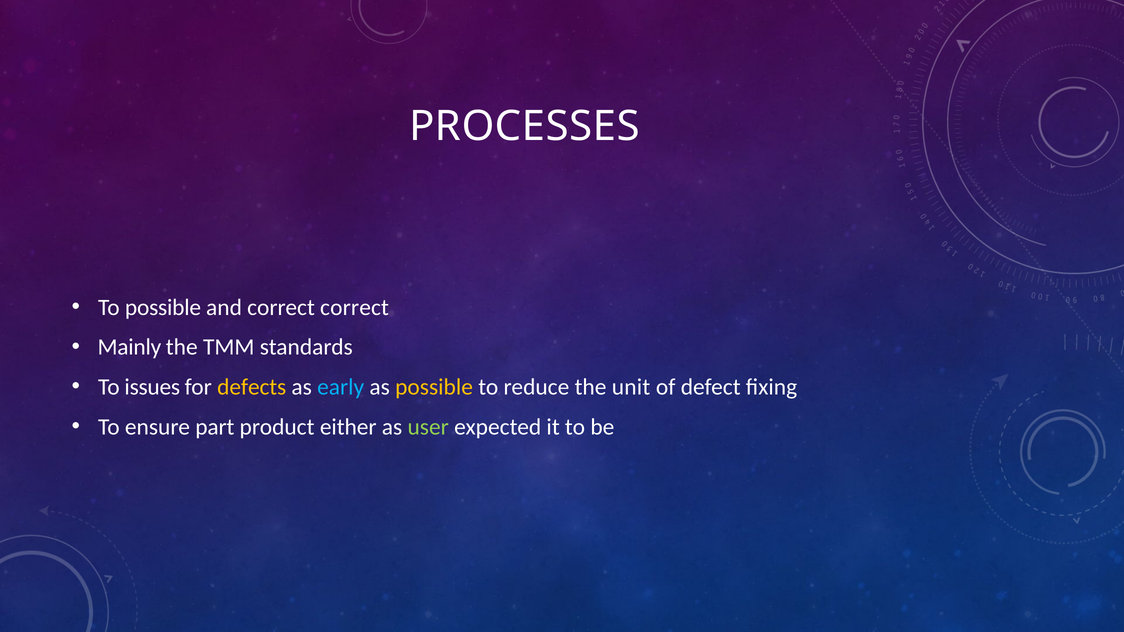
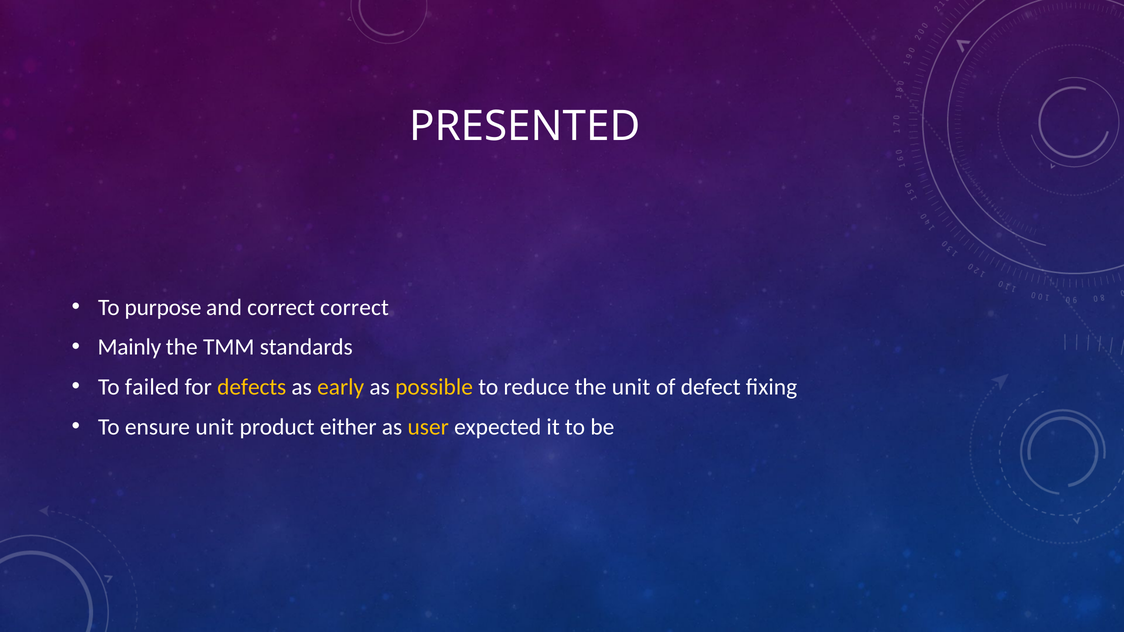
PROCESSES: PROCESSES -> PRESENTED
To possible: possible -> purpose
issues: issues -> failed
early colour: light blue -> yellow
ensure part: part -> unit
user colour: light green -> yellow
